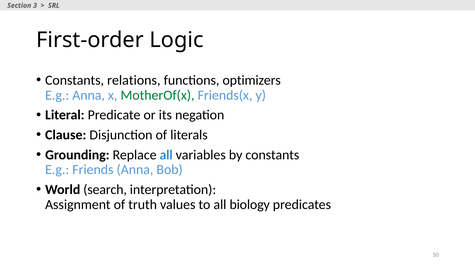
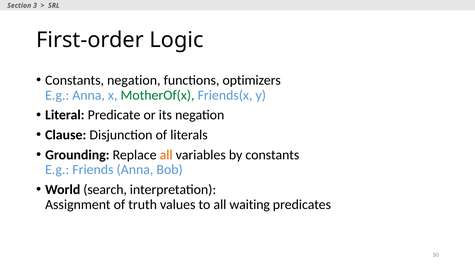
Constants relations: relations -> negation
all at (166, 155) colour: blue -> orange
biology: biology -> waiting
